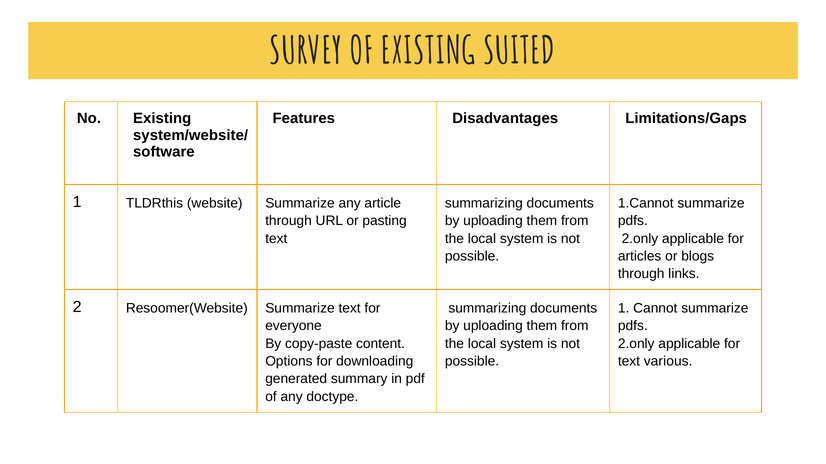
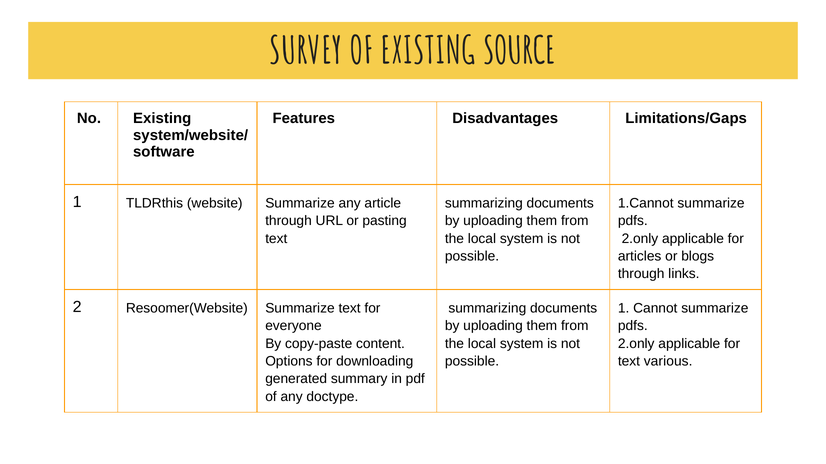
SUITED: SUITED -> SOURCE
